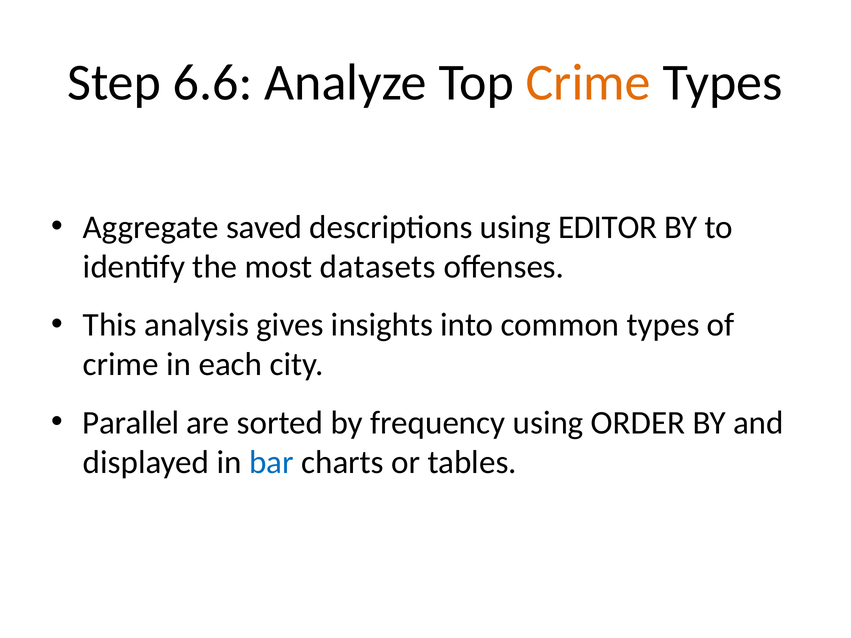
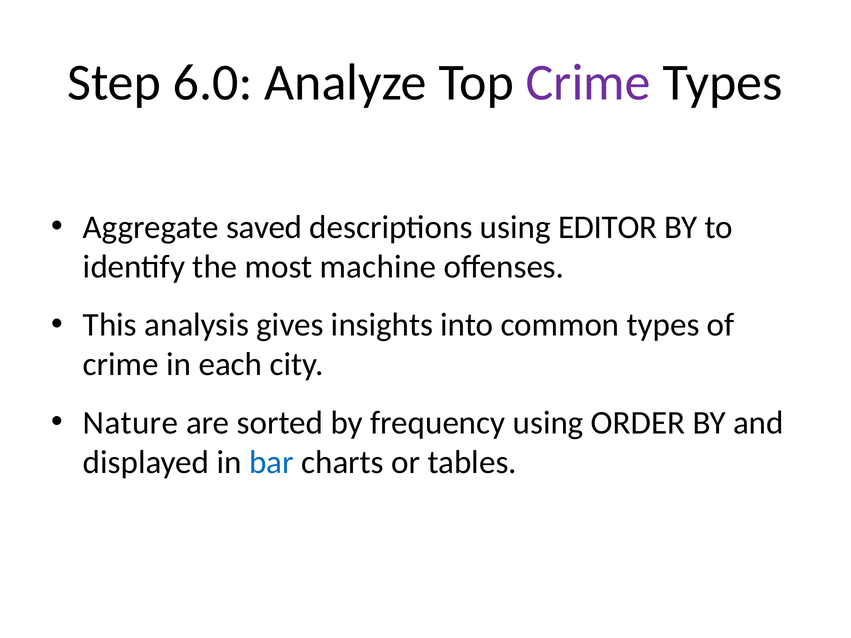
6.6: 6.6 -> 6.0
Crime at (588, 82) colour: orange -> purple
datasets: datasets -> machine
Parallel: Parallel -> Nature
